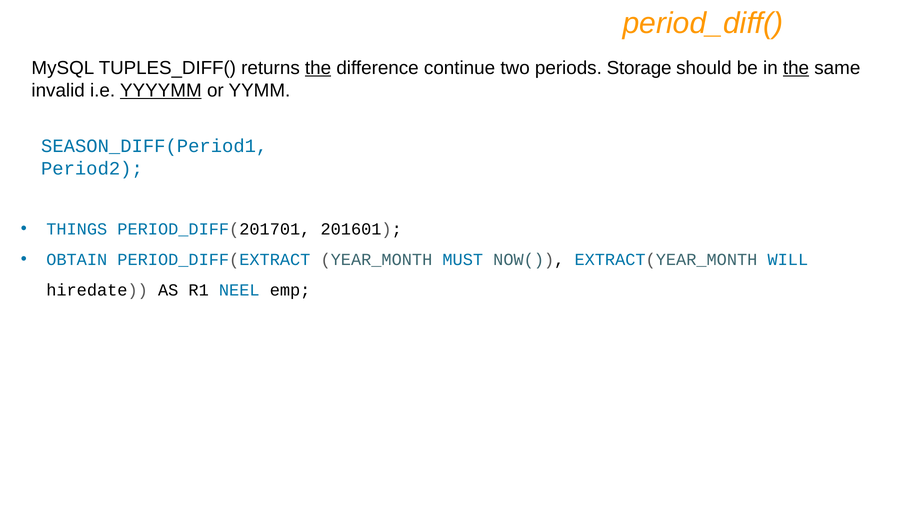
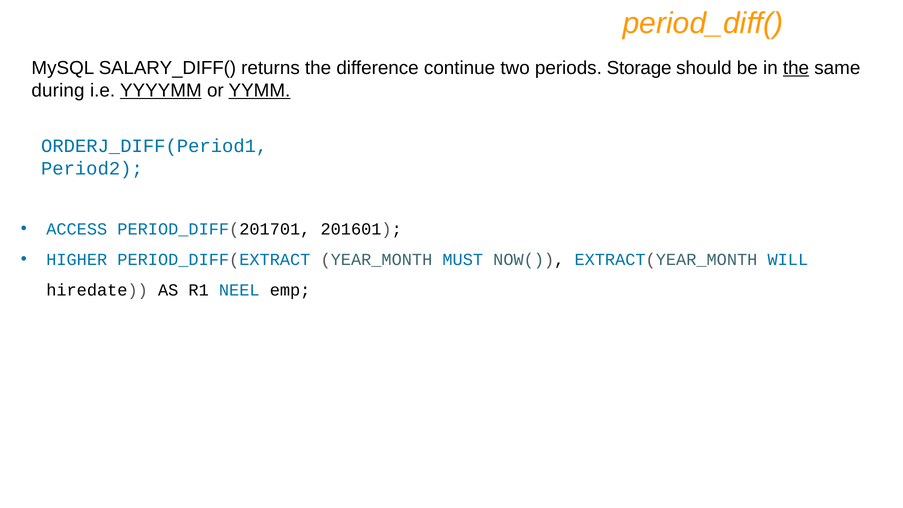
TUPLES_DIFF(: TUPLES_DIFF( -> SALARY_DIFF(
the at (318, 68) underline: present -> none
invalid: invalid -> during
YYMM underline: none -> present
SEASON_DIFF(Period1: SEASON_DIFF(Period1 -> ORDERJ_DIFF(Period1
THINGS: THINGS -> ACCESS
OBTAIN: OBTAIN -> HIGHER
